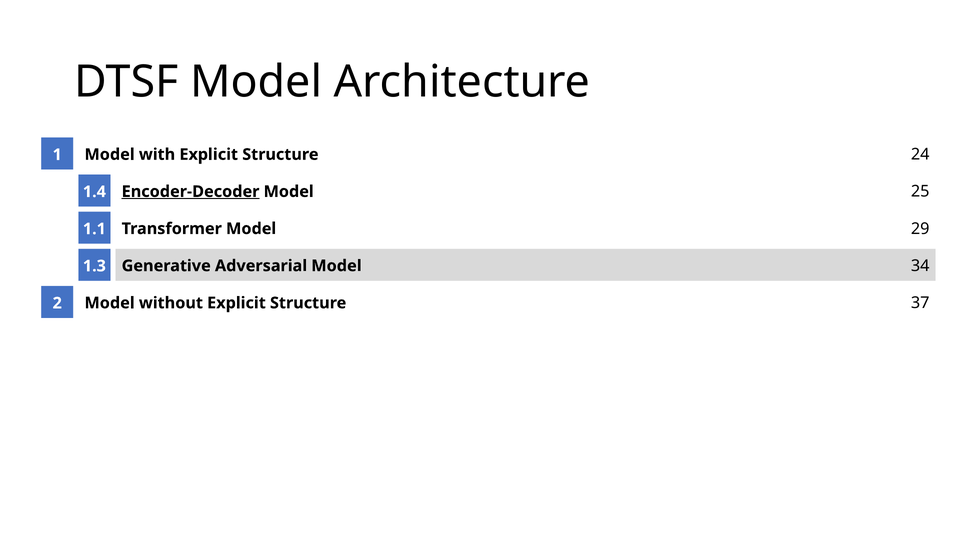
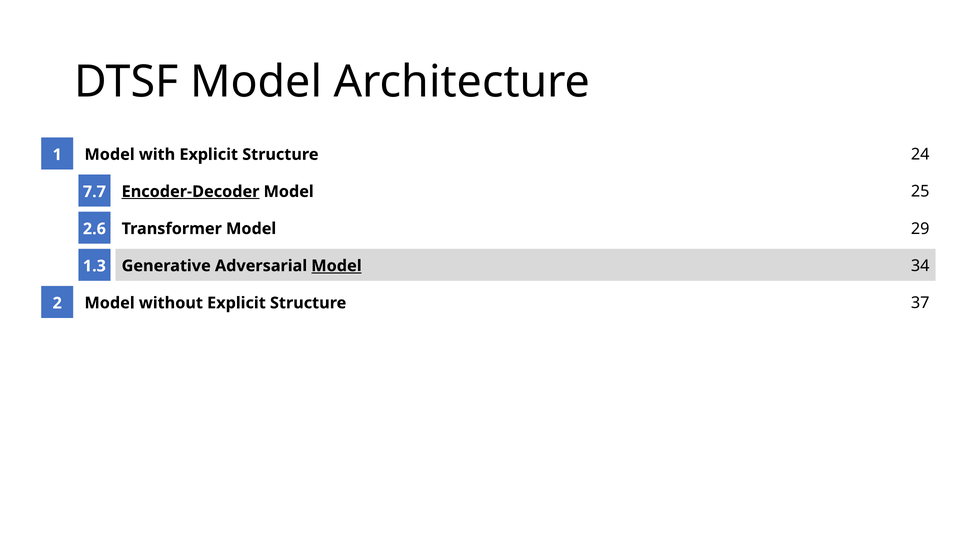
1.4: 1.4 -> 7.7
1.1: 1.1 -> 2.6
Model at (336, 266) underline: none -> present
